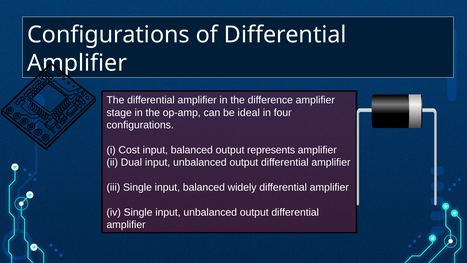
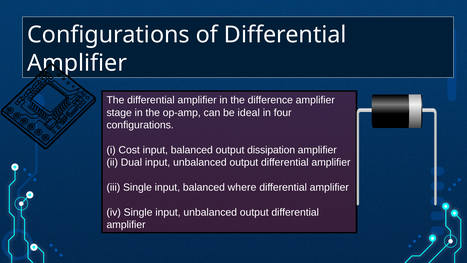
represents: represents -> dissipation
widely: widely -> where
